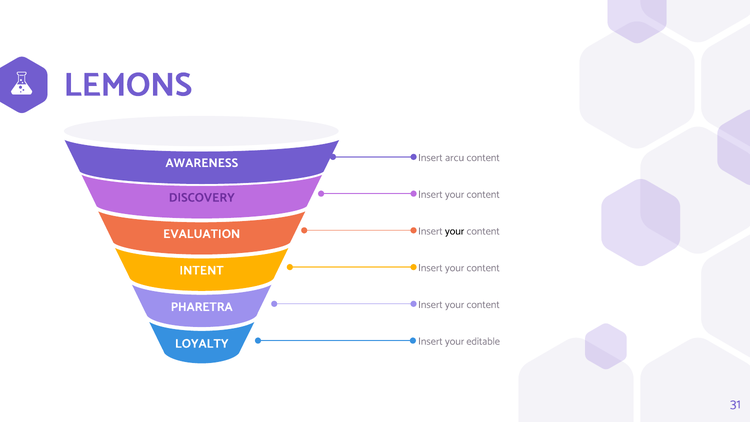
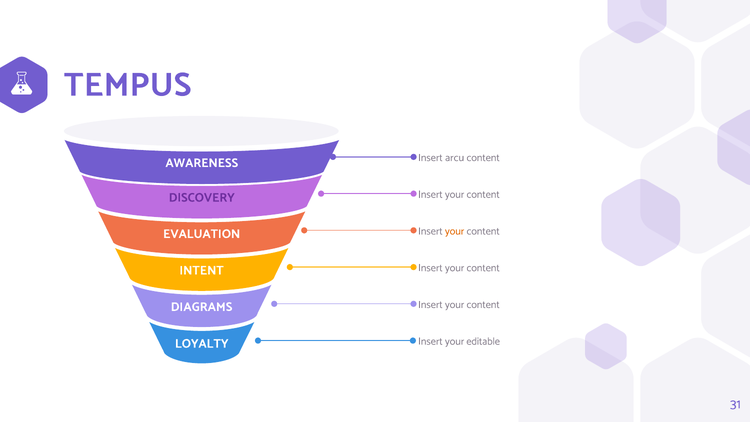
LEMONS: LEMONS -> TEMPUS
your at (455, 231) colour: black -> orange
PHARETRA: PHARETRA -> DIAGRAMS
